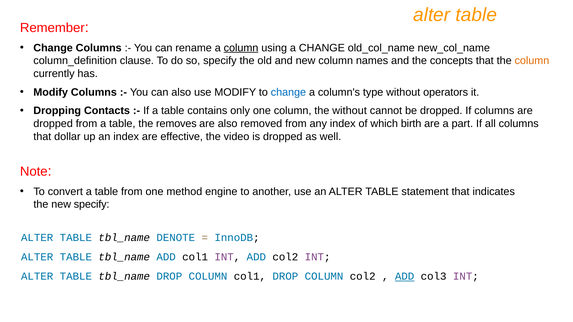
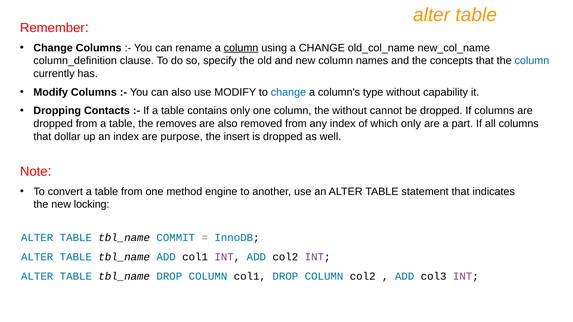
column at (532, 61) colour: orange -> blue
operators: operators -> capability
which birth: birth -> only
effective: effective -> purpose
video: video -> insert
new specify: specify -> locking
DENOTE: DENOTE -> COMMIT
ADD at (405, 277) underline: present -> none
